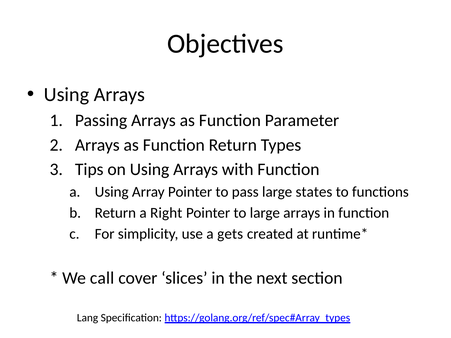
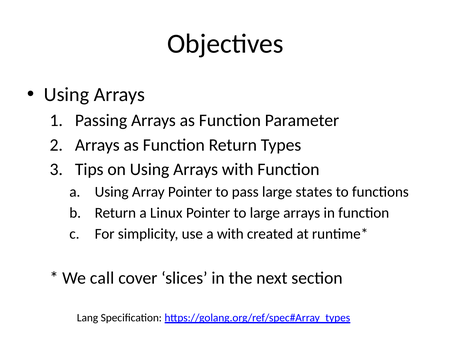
Right: Right -> Linux
a gets: gets -> with
